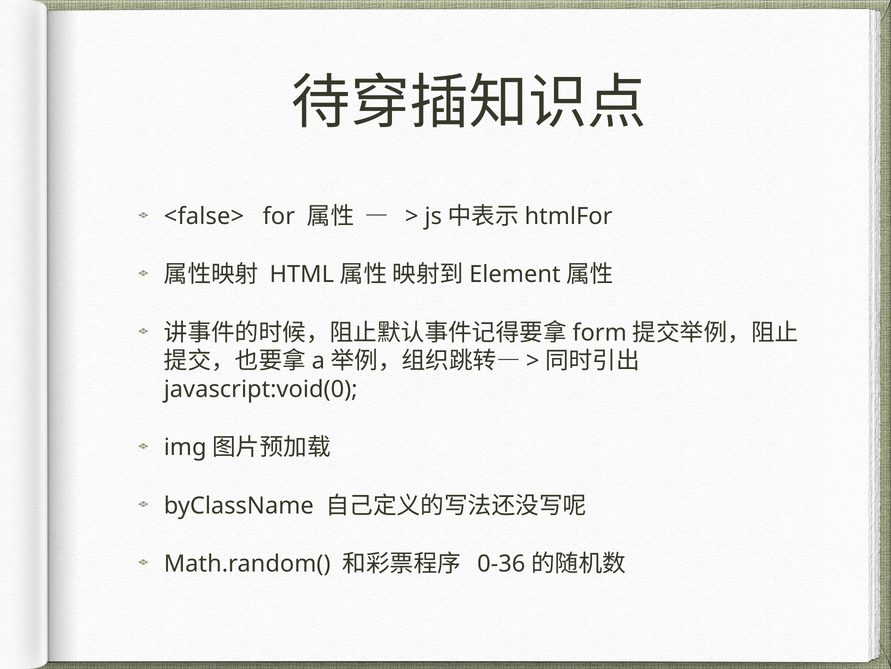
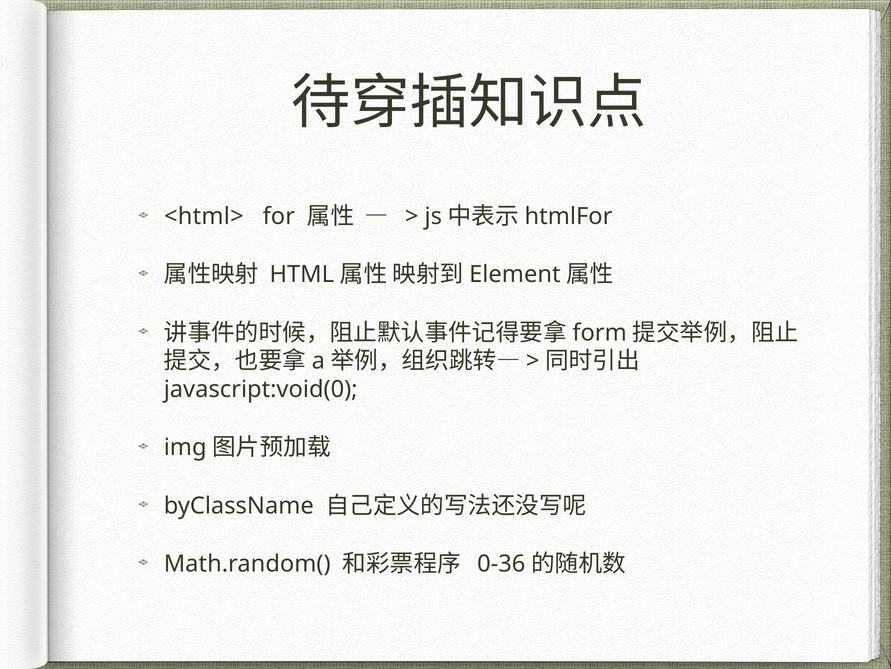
<false>: <false> -> <html>
